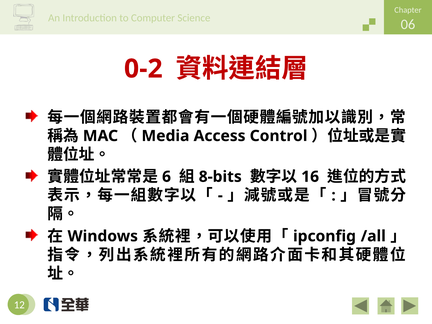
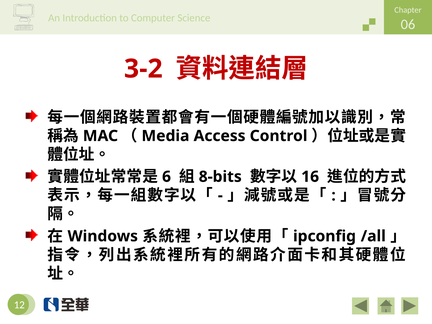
0-2: 0-2 -> 3-2
